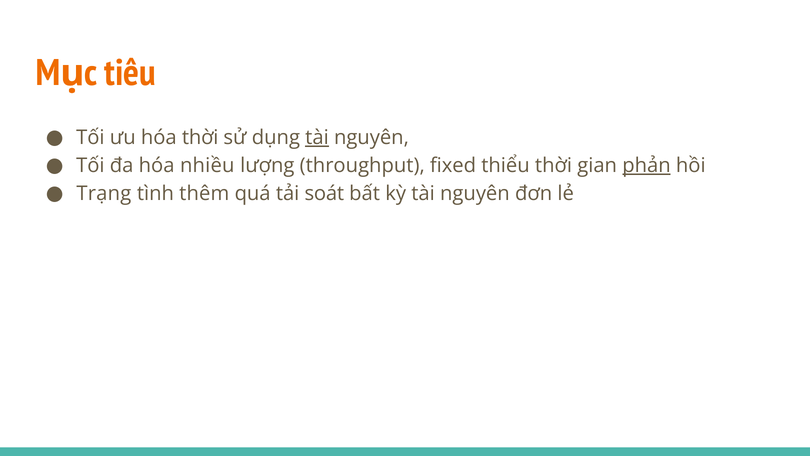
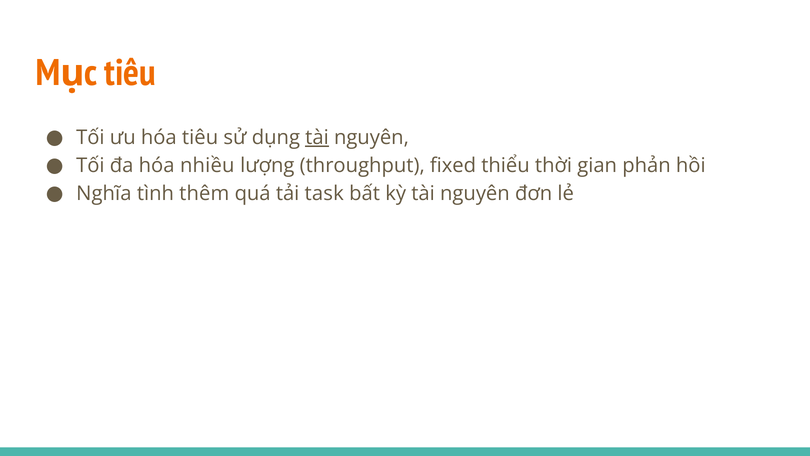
hóa thời: thời -> tiêu
phản underline: present -> none
Trạng: Trạng -> Nghĩa
soát: soát -> task
